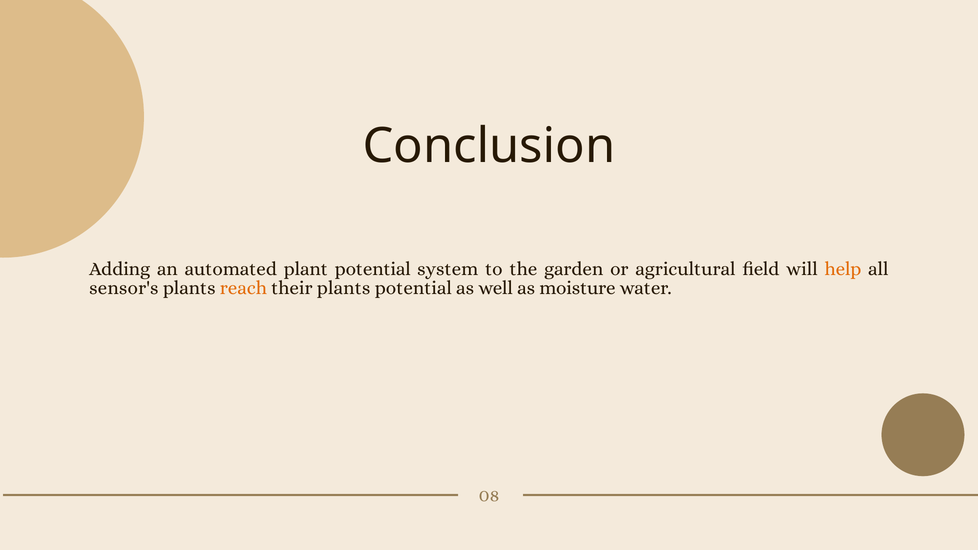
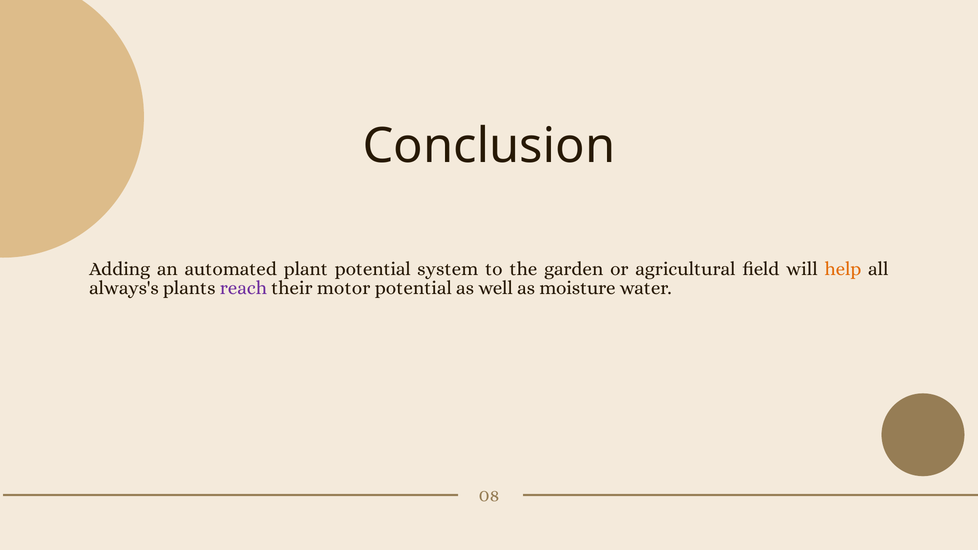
sensor's: sensor's -> always's
reach colour: orange -> purple
their plants: plants -> motor
